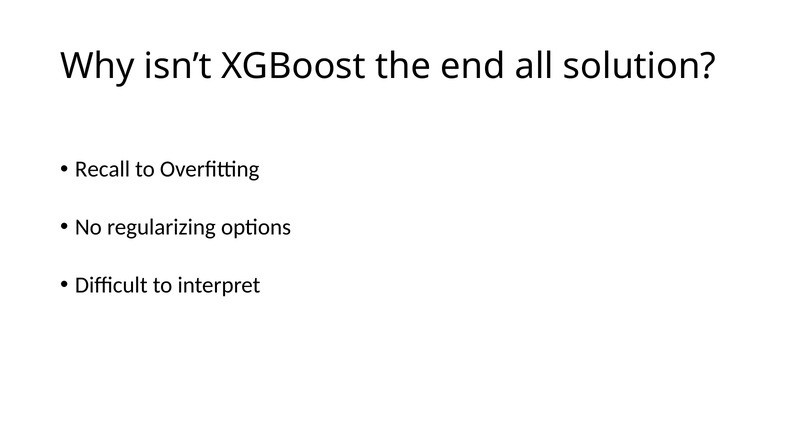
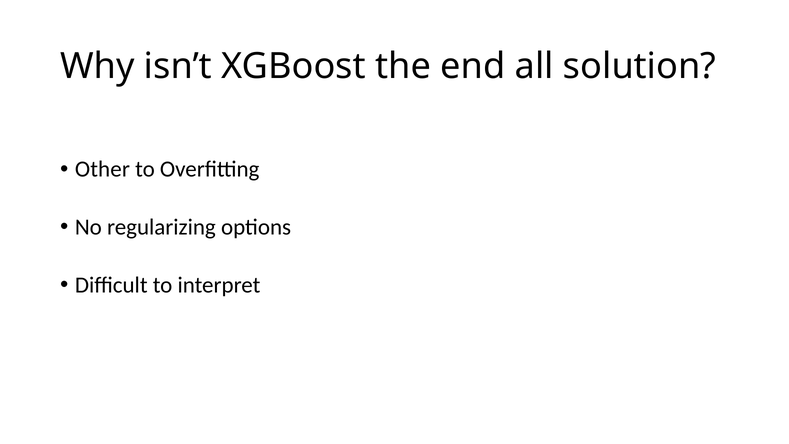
Recall: Recall -> Other
